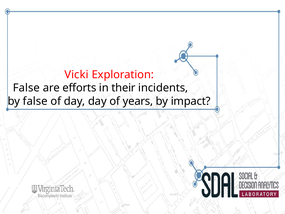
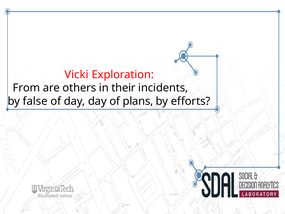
False at (26, 88): False -> From
efforts: efforts -> others
years: years -> plans
impact: impact -> efforts
